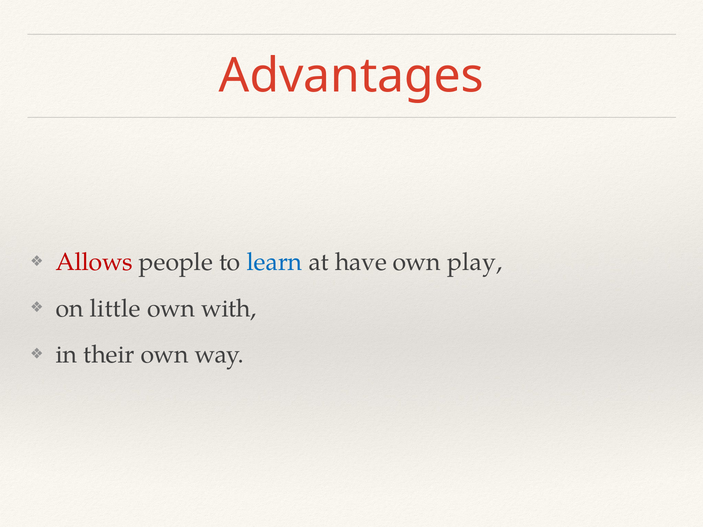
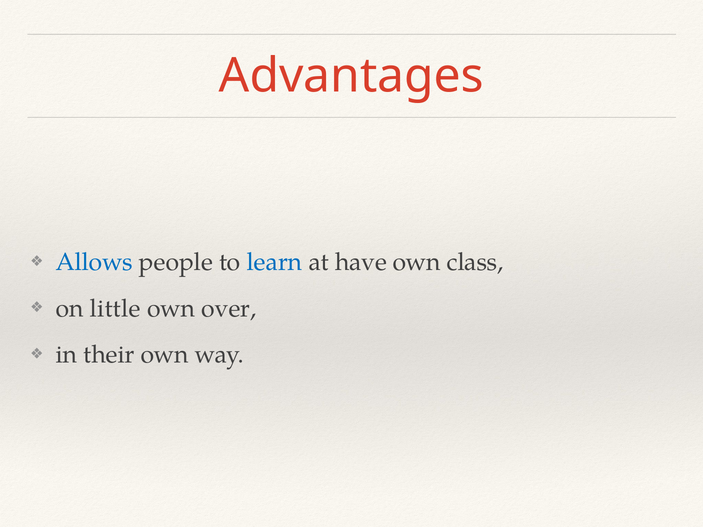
Allows colour: red -> blue
play: play -> class
with: with -> over
